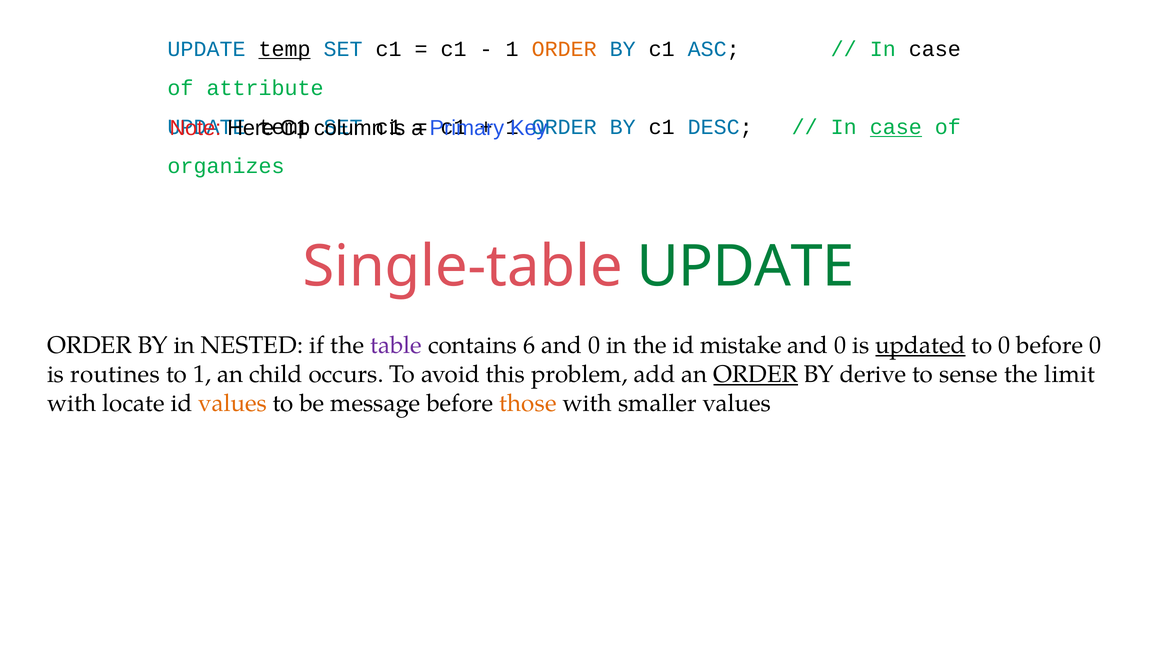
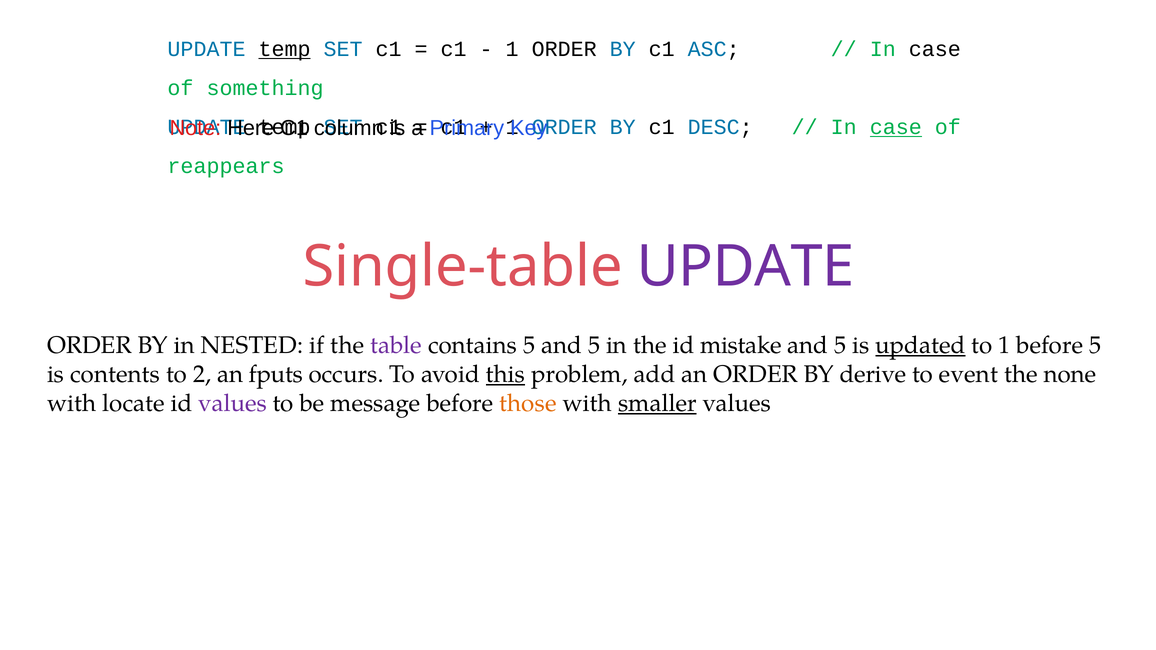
ORDER at (564, 49) colour: orange -> black
attribute: attribute -> something
organizes: organizes -> reappears
UPDATE at (746, 267) colour: green -> purple
contains 6: 6 -> 5
0 at (594, 346): 0 -> 5
0 at (840, 346): 0 -> 5
to 0: 0 -> 1
before 0: 0 -> 5
routines: routines -> contents
to 1: 1 -> 2
child: child -> fputs
this underline: none -> present
ORDER at (756, 374) underline: present -> none
sense: sense -> event
limit: limit -> none
values at (233, 403) colour: orange -> purple
smaller underline: none -> present
